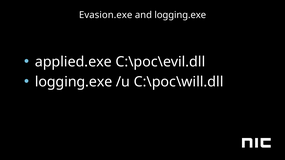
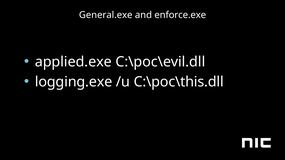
Evasion.exe: Evasion.exe -> General.exe
and logging.exe: logging.exe -> enforce.exe
C:\poc\will.dll: C:\poc\will.dll -> C:\poc\this.dll
